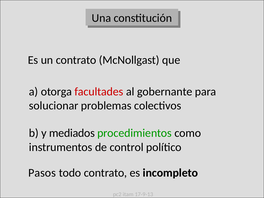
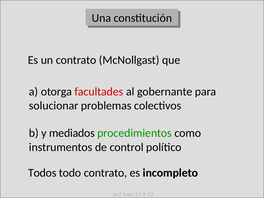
Pasos: Pasos -> Todos
